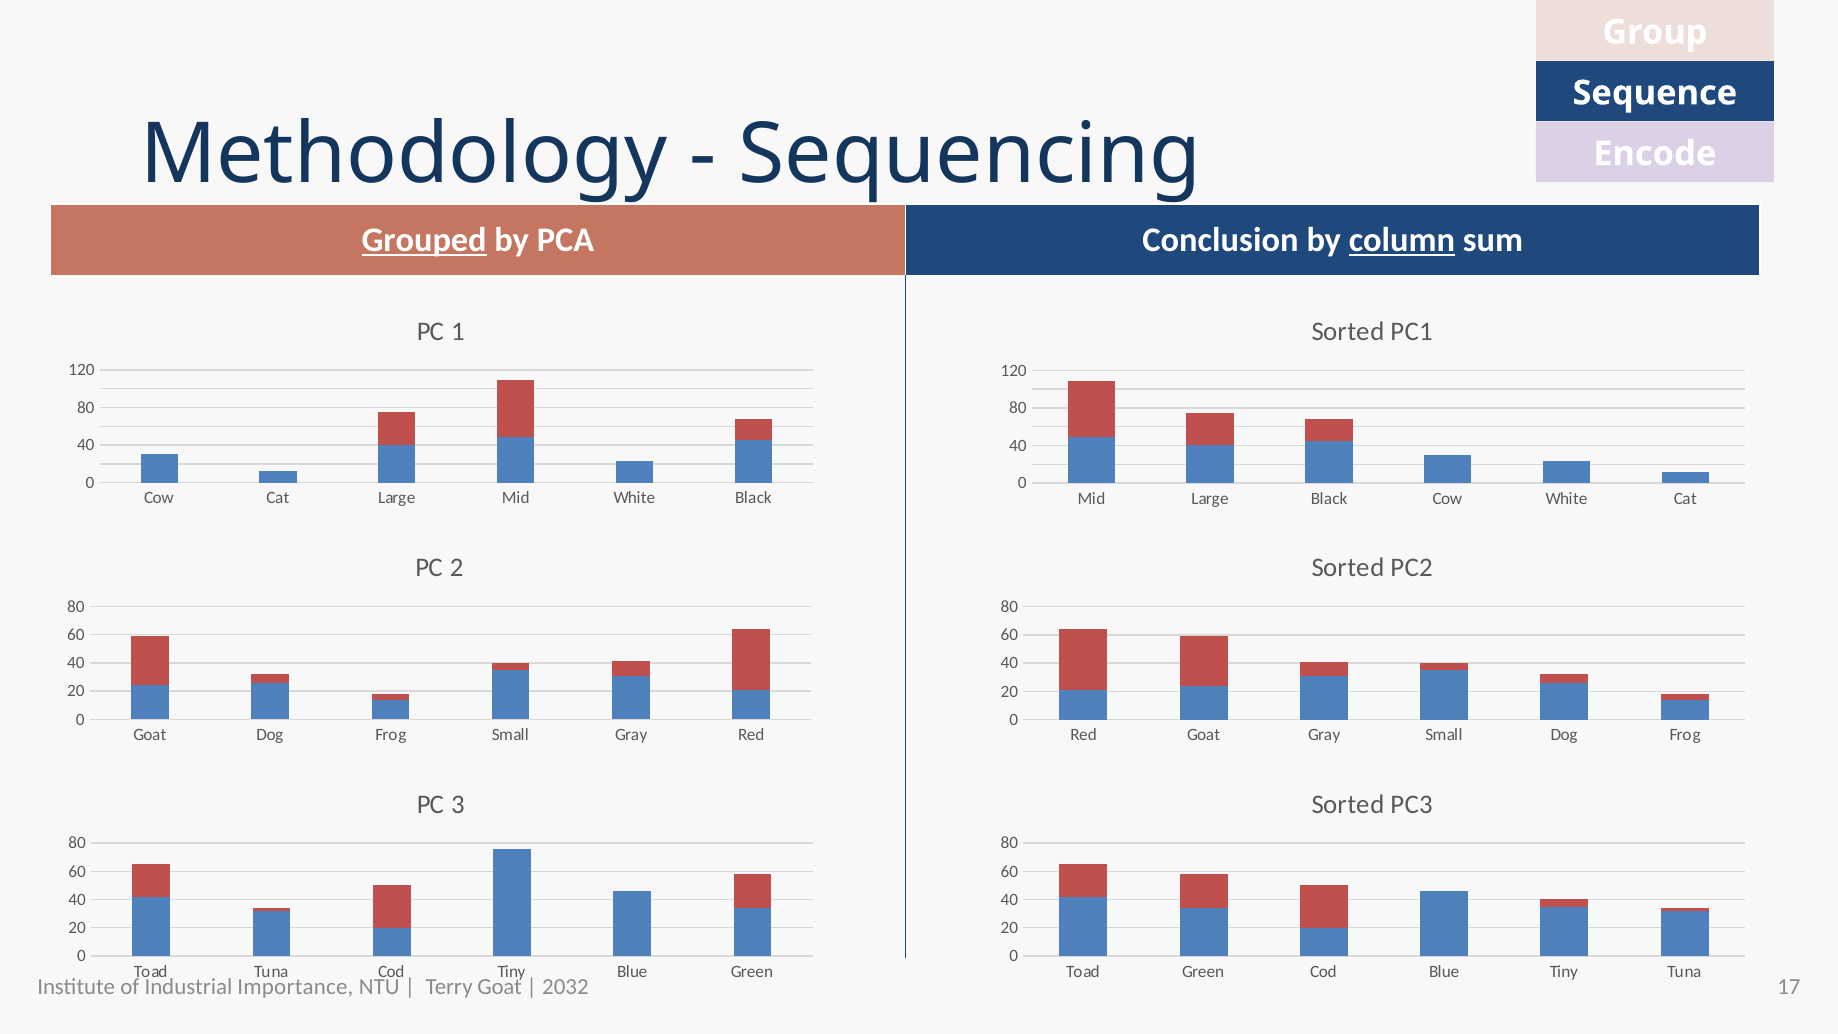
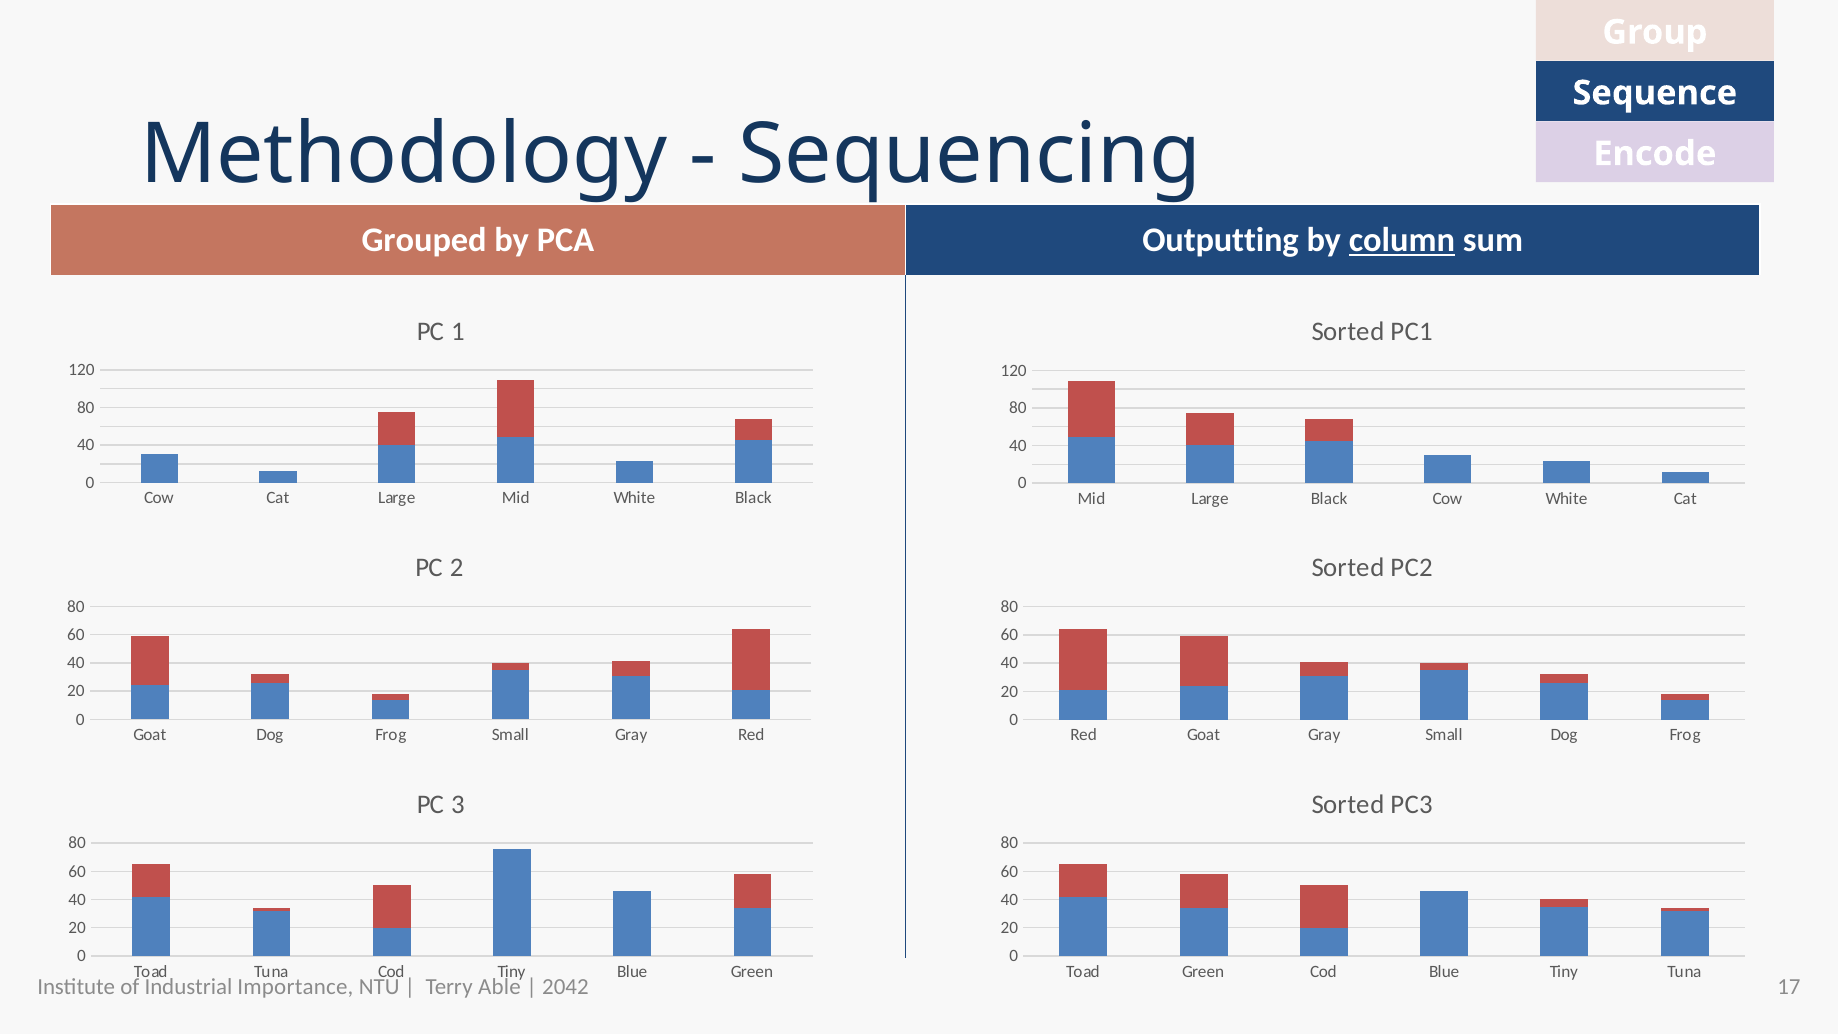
Grouped underline: present -> none
Conclusion: Conclusion -> Outputting
Terry Goat: Goat -> Able
2032: 2032 -> 2042
